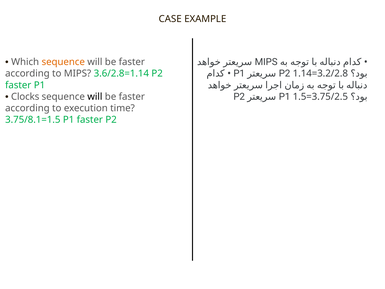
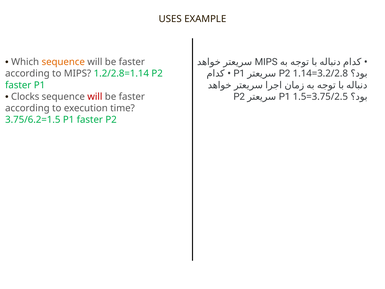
CASE: CASE -> USES
3.6/2.8=1.14: 3.6/2.8=1.14 -> 1.2/2.8=1.14
will at (95, 97) colour: black -> red
3.75/8.1=1.5: 3.75/8.1=1.5 -> 3.75/6.2=1.5
